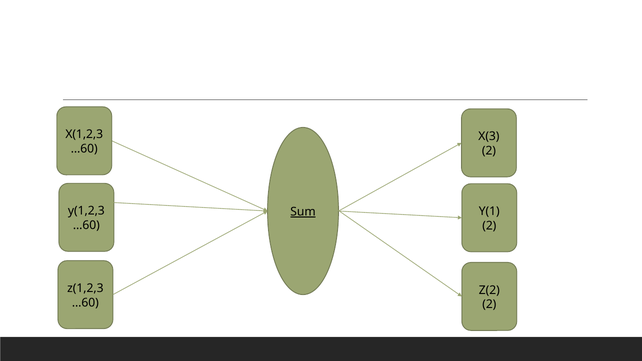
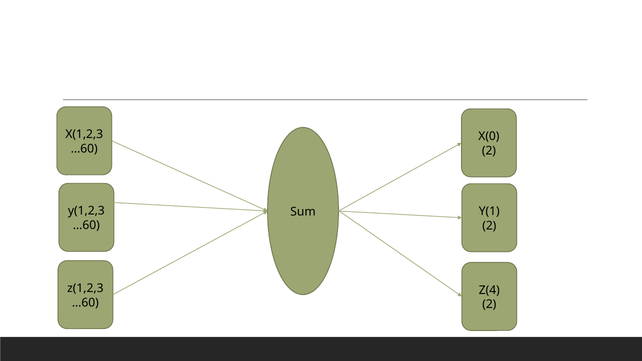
X(3: X(3 -> X(0
Sum underline: present -> none
Z(2: Z(2 -> Z(4
